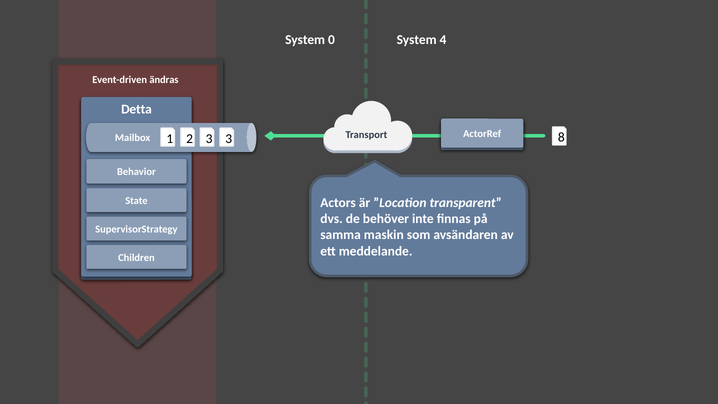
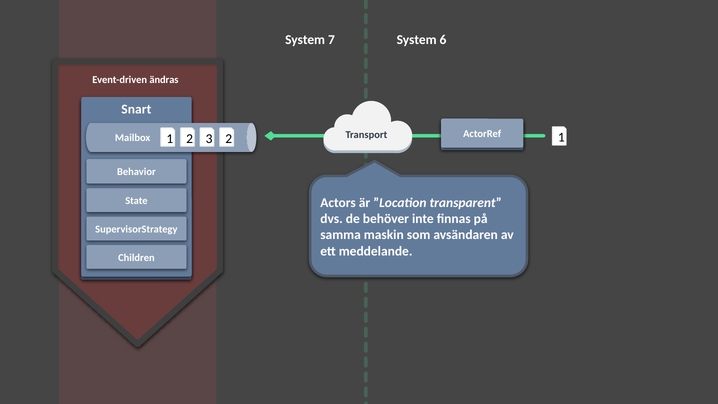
0: 0 -> 7
4: 4 -> 6
Detta: Detta -> Snart
8 at (561, 137): 8 -> 1
3 3: 3 -> 2
